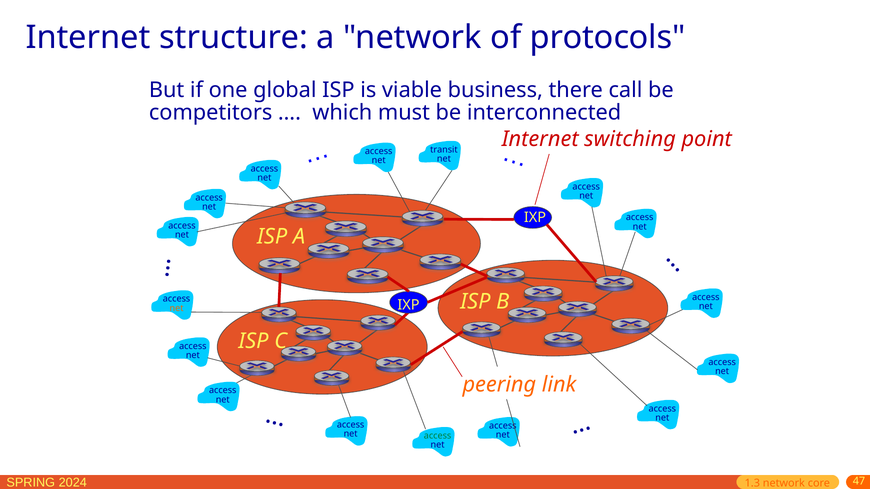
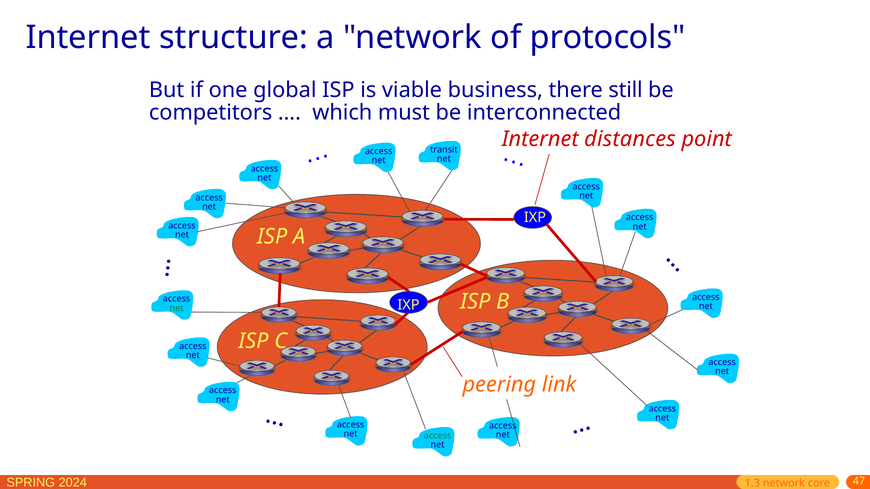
call: call -> still
switching: switching -> distances
net at (177, 308) colour: orange -> green
